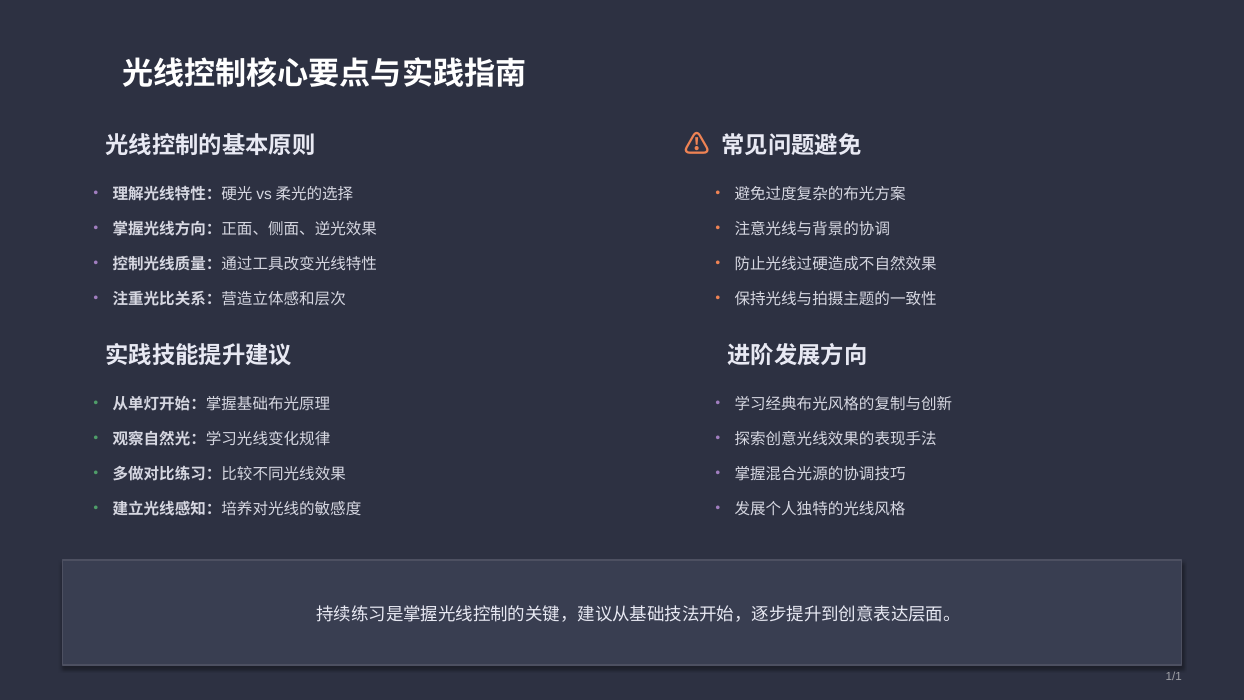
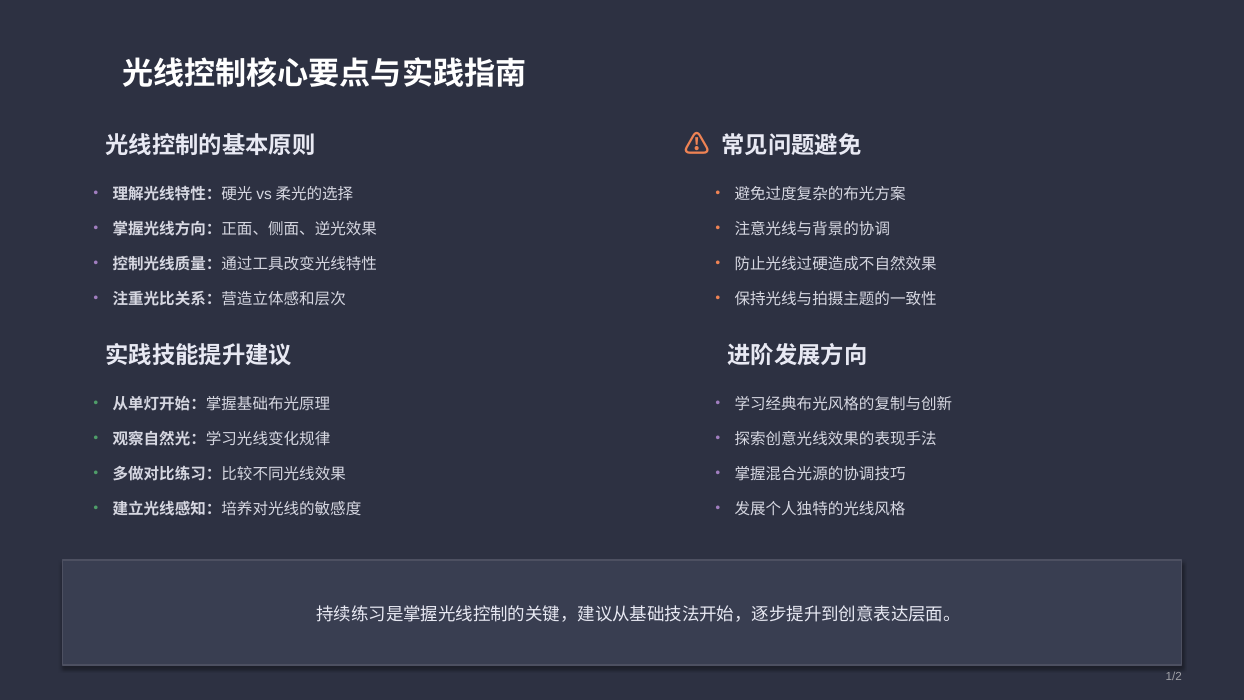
1/1: 1/1 -> 1/2
